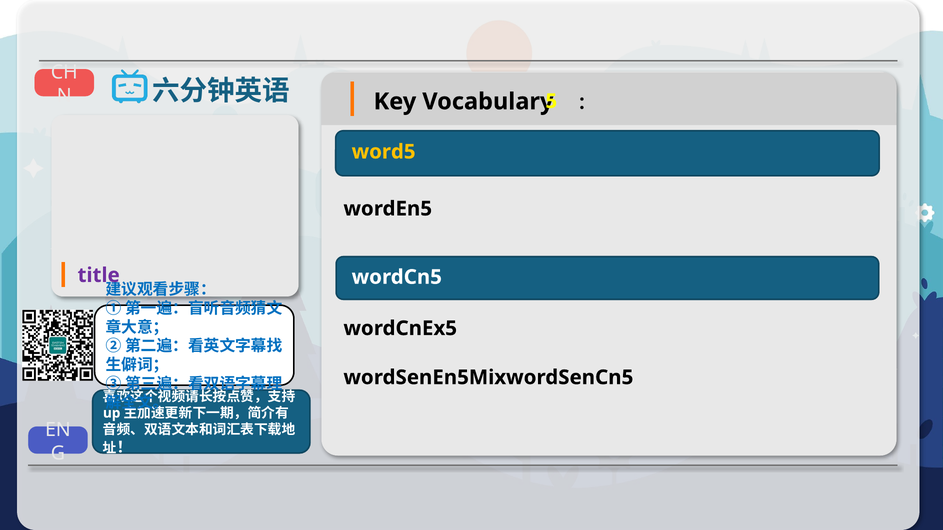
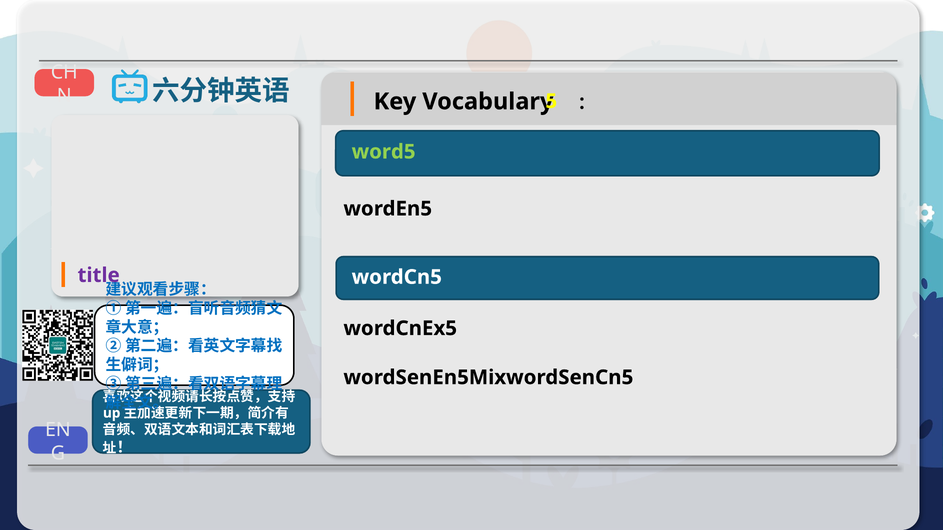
word5 colour: yellow -> light green
